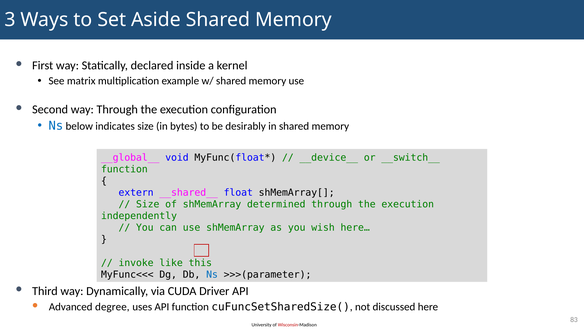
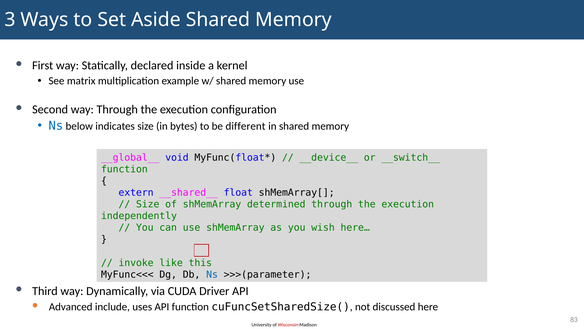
desirably: desirably -> different
degree: degree -> include
